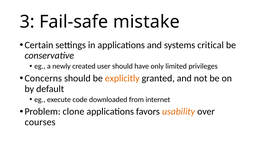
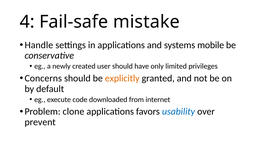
3: 3 -> 4
Certain: Certain -> Handle
critical: critical -> mobile
usability colour: orange -> blue
courses: courses -> prevent
